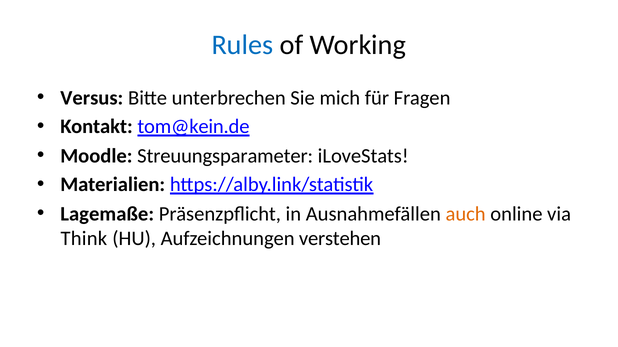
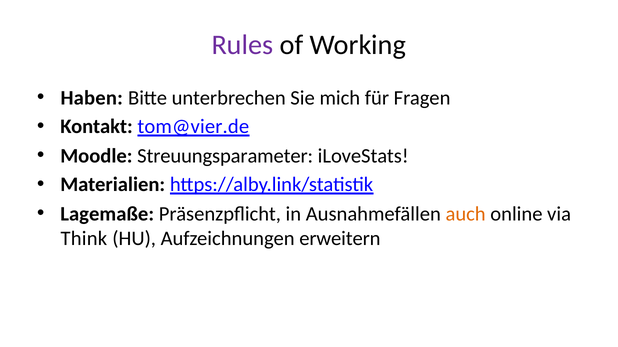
Rules colour: blue -> purple
Versus: Versus -> Haben
tom@kein.de: tom@kein.de -> tom@vier.de
verstehen: verstehen -> erweitern
